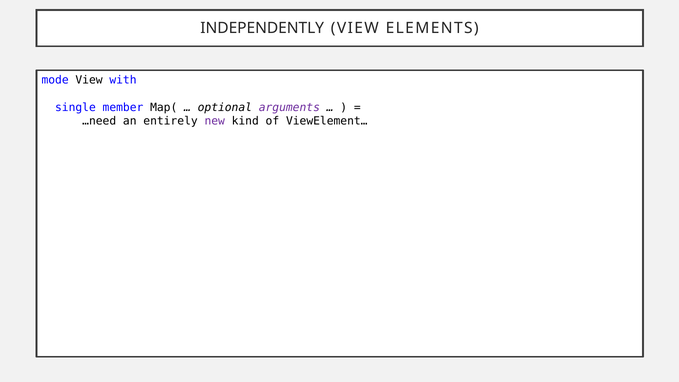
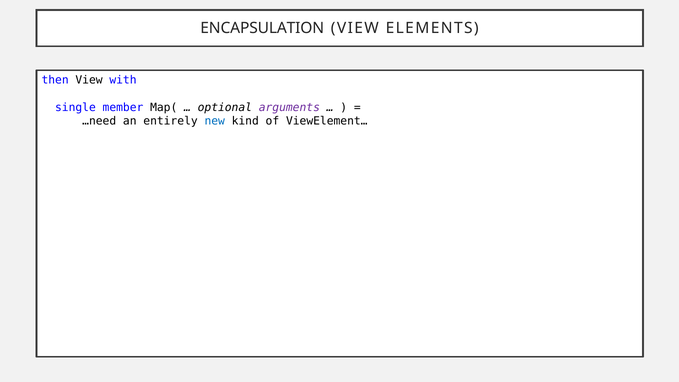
INDEPENDENTLY: INDEPENDENTLY -> ENCAPSULATION
mode: mode -> then
new colour: purple -> blue
